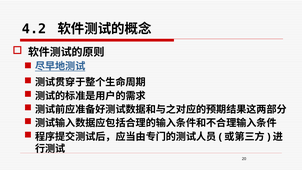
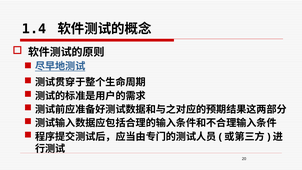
4.2: 4.2 -> 1.4
